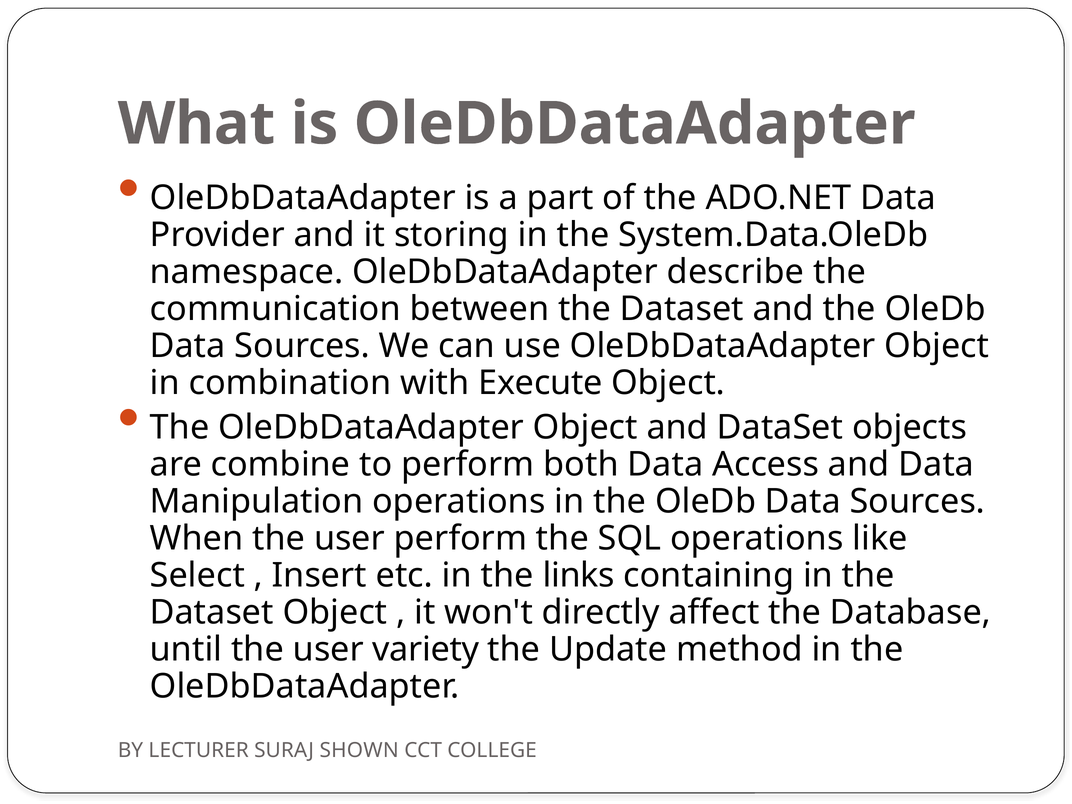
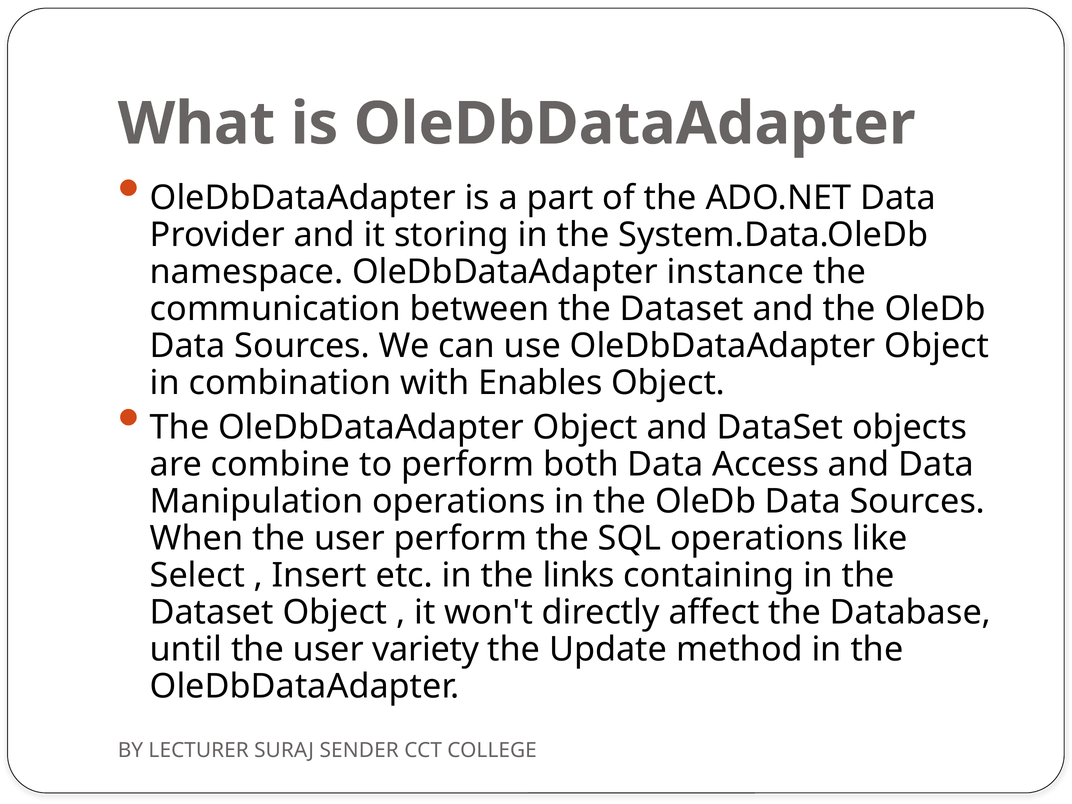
describe: describe -> instance
Execute: Execute -> Enables
SHOWN: SHOWN -> SENDER
